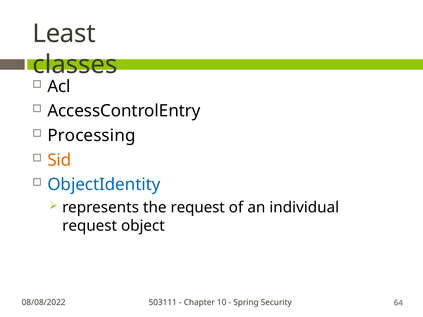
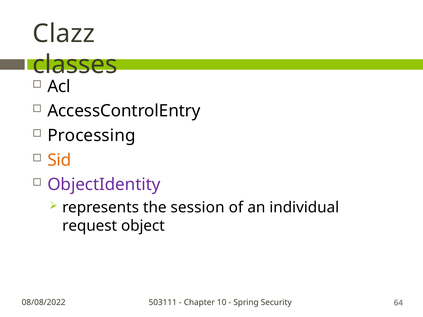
Least: Least -> Clazz
ObjectIdentity colour: blue -> purple
the request: request -> session
